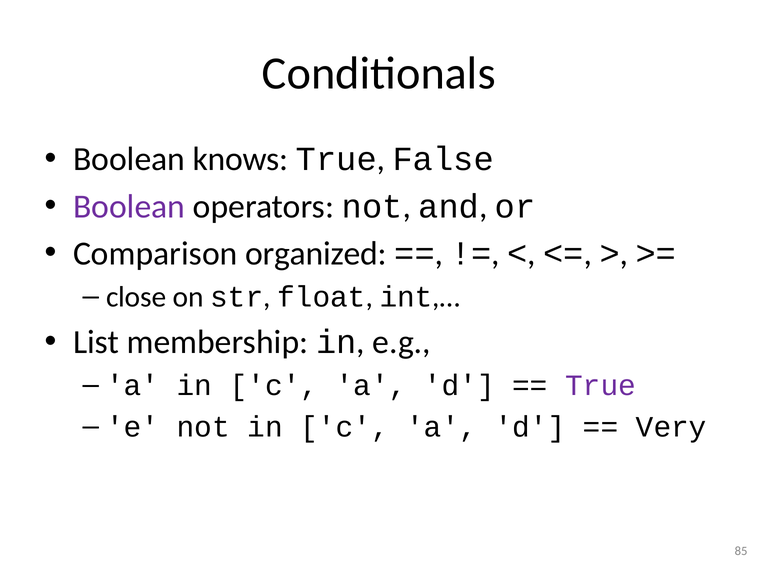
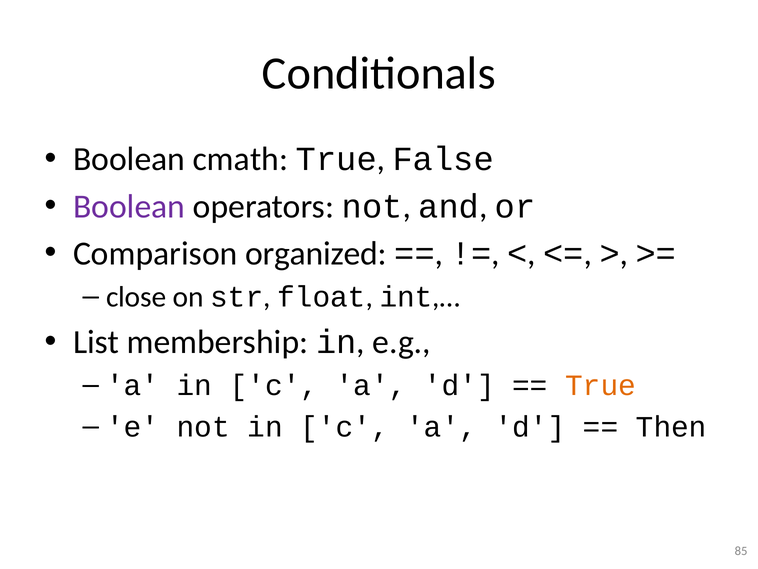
knows: knows -> cmath
True at (601, 385) colour: purple -> orange
Very: Very -> Then
